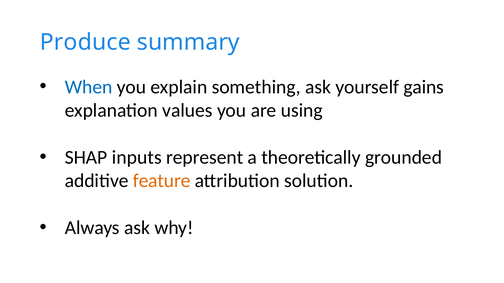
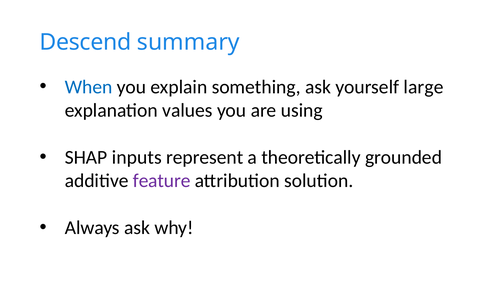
Produce: Produce -> Descend
gains: gains -> large
feature colour: orange -> purple
